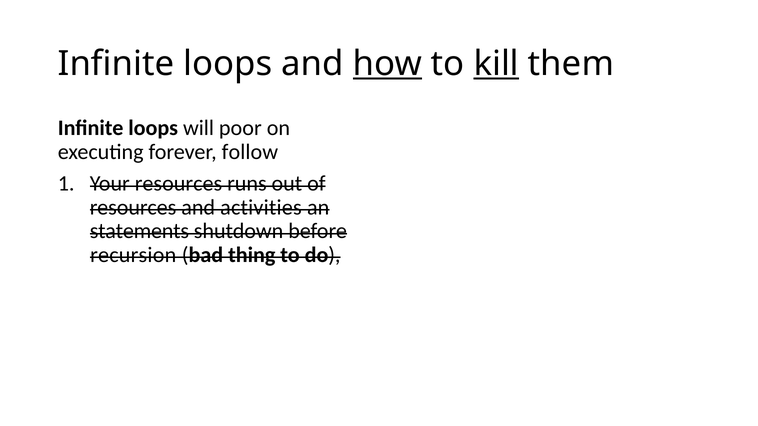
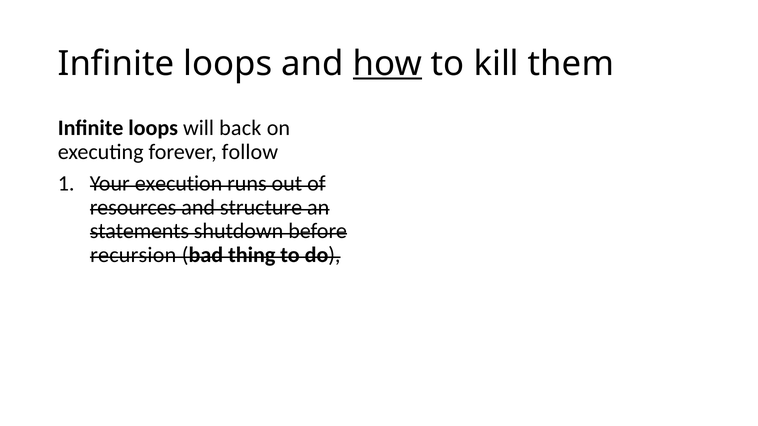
kill underline: present -> none
poor: poor -> back
Your resources: resources -> execution
activities: activities -> structure
